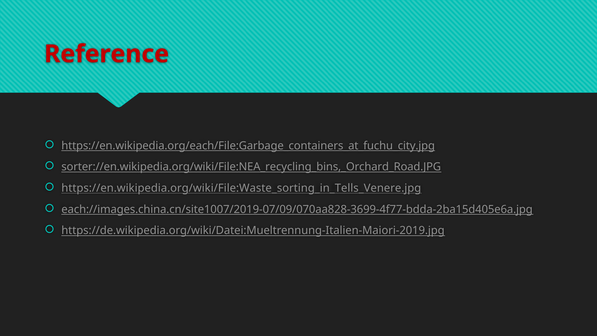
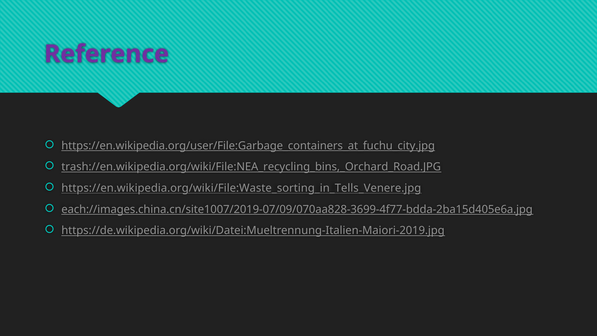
Reference colour: red -> purple
https://en.wikipedia.org/each/File:Garbage_containers_at_fuchu_city.jpg: https://en.wikipedia.org/each/File:Garbage_containers_at_fuchu_city.jpg -> https://en.wikipedia.org/user/File:Garbage_containers_at_fuchu_city.jpg
sorter://en.wikipedia.org/wiki/File:NEA_recycling_bins,_Orchard_Road.JPG: sorter://en.wikipedia.org/wiki/File:NEA_recycling_bins,_Orchard_Road.JPG -> trash://en.wikipedia.org/wiki/File:NEA_recycling_bins,_Orchard_Road.JPG
